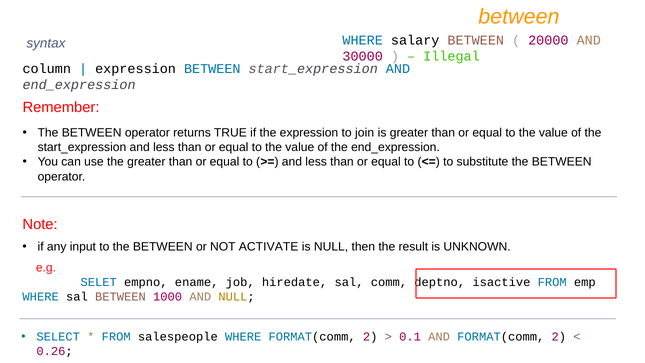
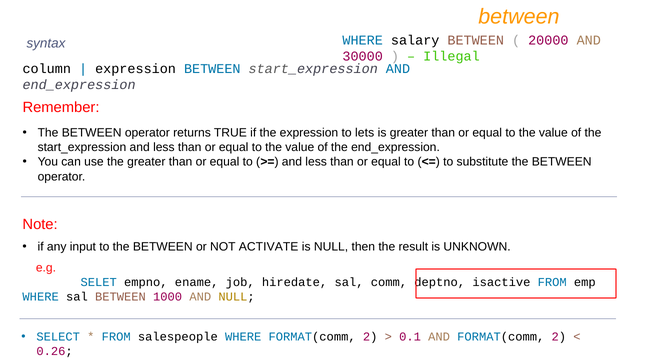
join: join -> lets
